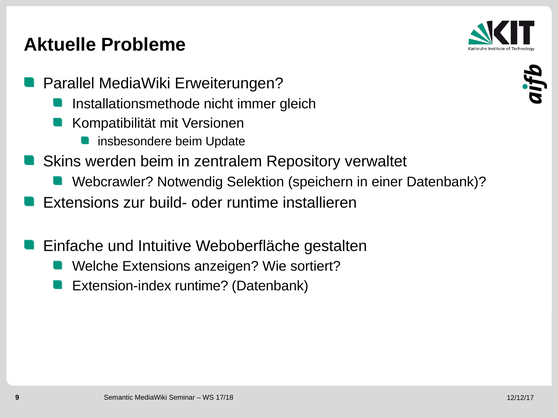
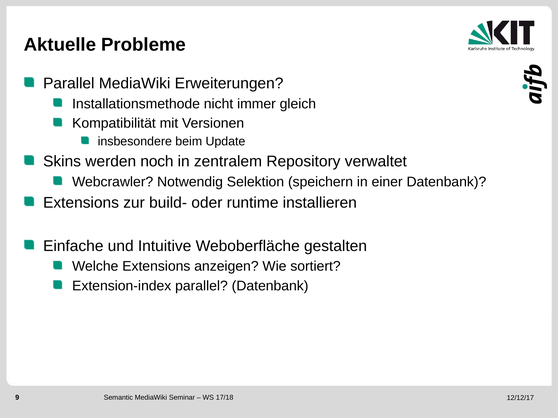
werden beim: beim -> noch
Extension-index runtime: runtime -> parallel
